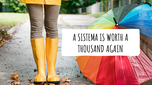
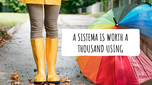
AGAIN: AGAIN -> USING
